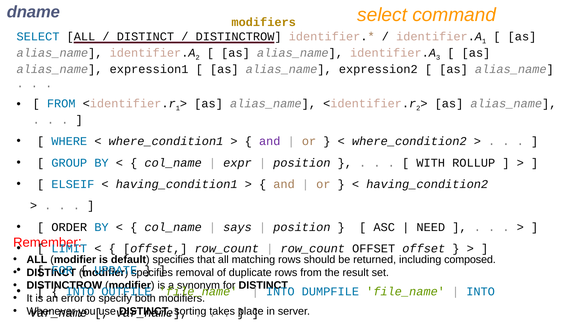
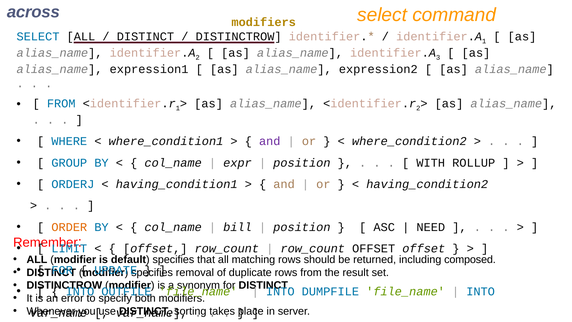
dname: dname -> across
ELSEIF: ELSEIF -> ORDERJ
ORDER colour: black -> orange
says: says -> bill
